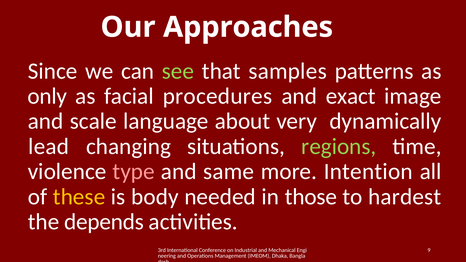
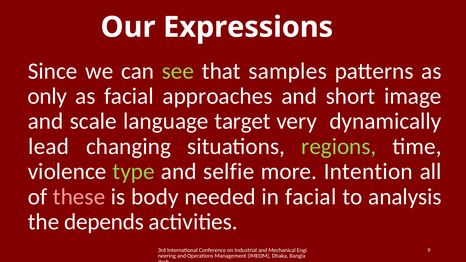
Approaches: Approaches -> Expressions
procedures: procedures -> approaches
exact: exact -> short
about: about -> target
type colour: pink -> light green
same: same -> selfie
these colour: yellow -> pink
in those: those -> facial
hardest: hardest -> analysis
